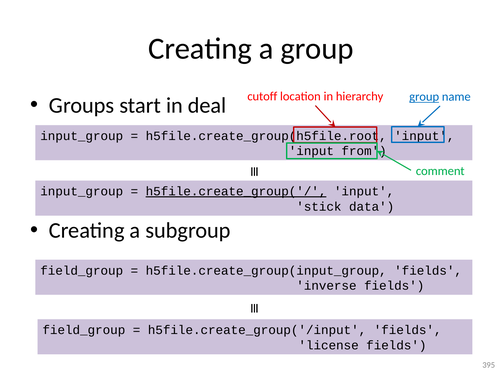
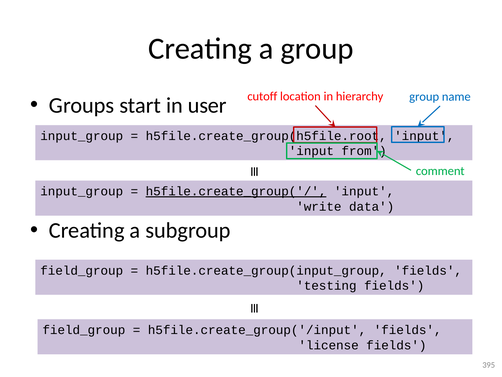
group at (424, 97) underline: present -> none
deal: deal -> user
stick: stick -> write
inverse: inverse -> testing
